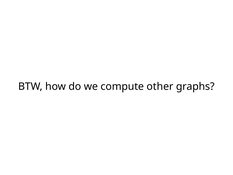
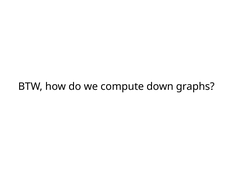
other: other -> down
